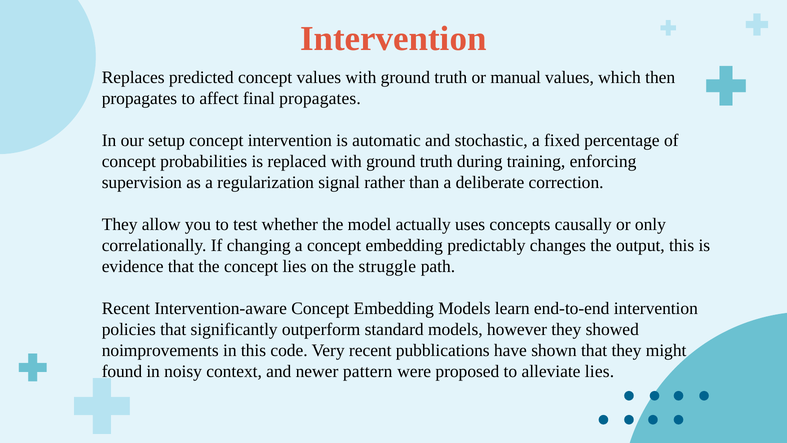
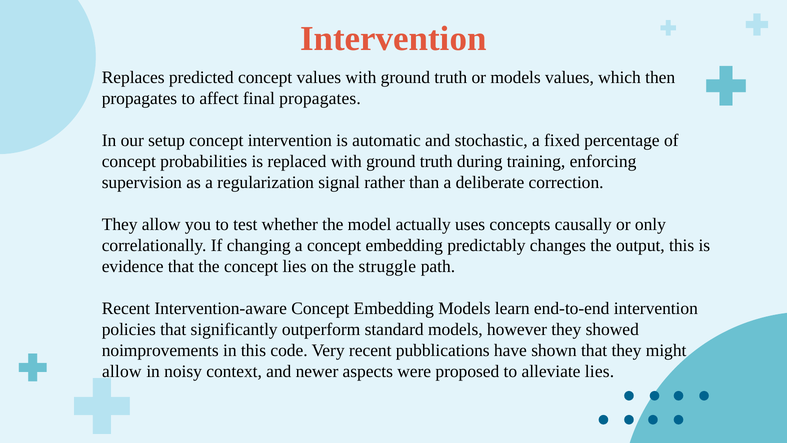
or manual: manual -> models
found at (122, 371): found -> allow
pattern: pattern -> aspects
